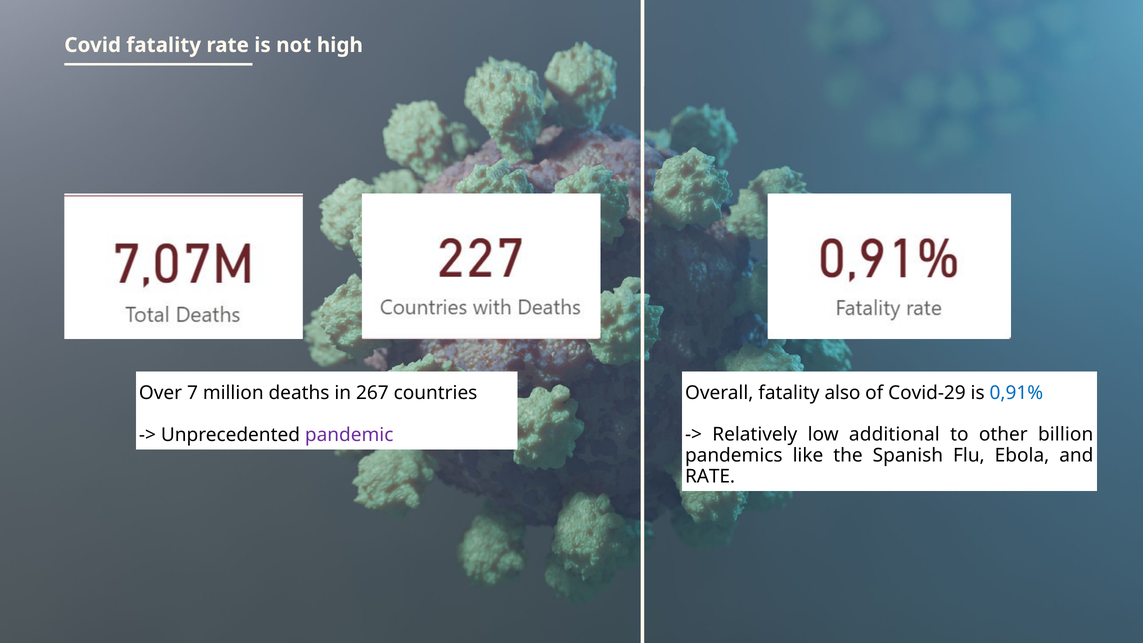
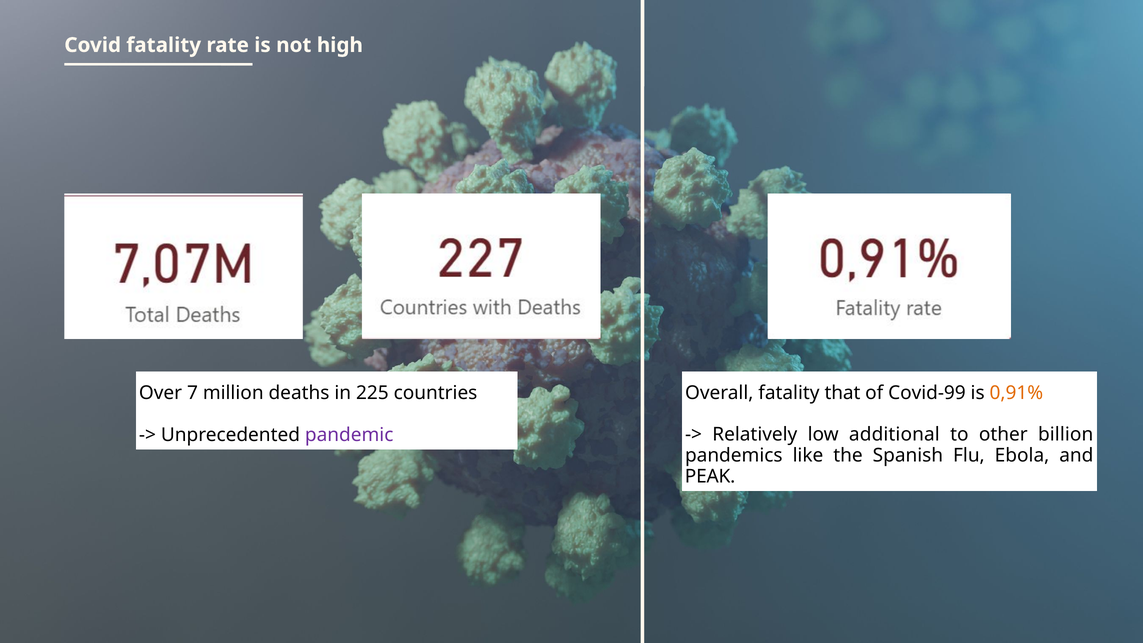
also: also -> that
Covid-29: Covid-29 -> Covid-99
0,91% colour: blue -> orange
267: 267 -> 225
RATE at (710, 477): RATE -> PEAK
